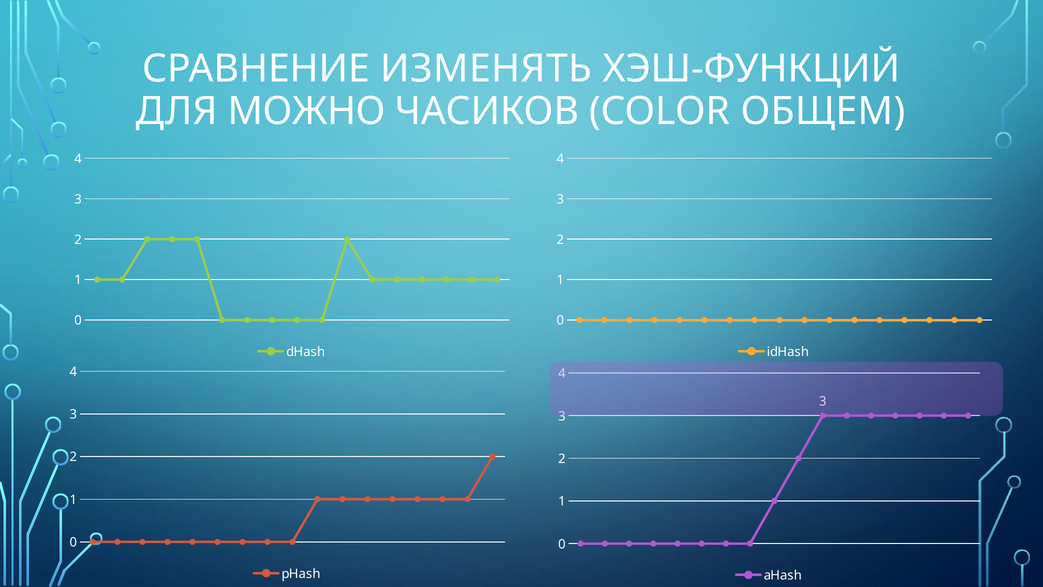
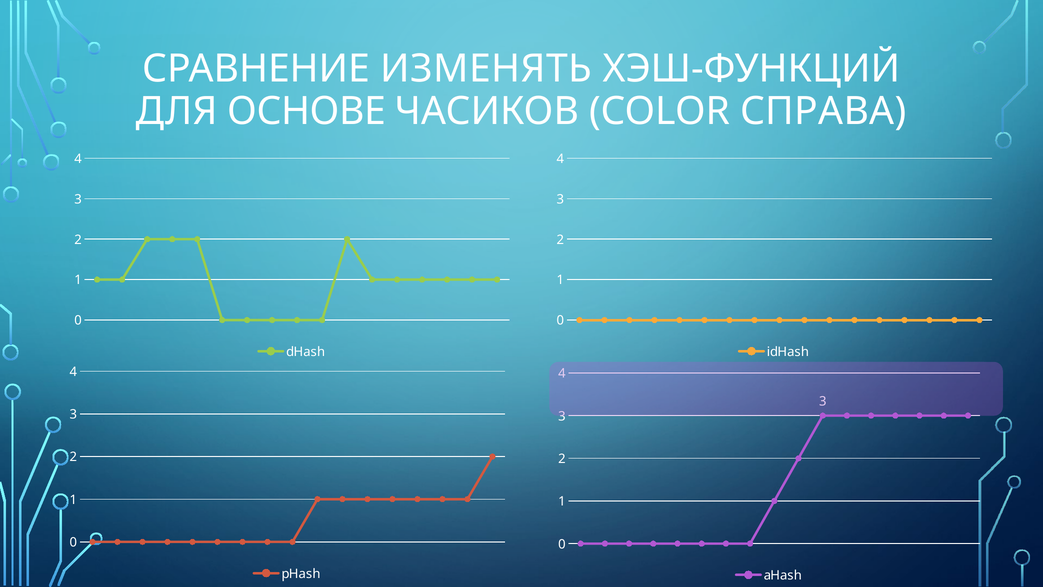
МОЖНО: МОЖНО -> ОСНОВЕ
ОБЩЕМ: ОБЩЕМ -> СПРАВА
